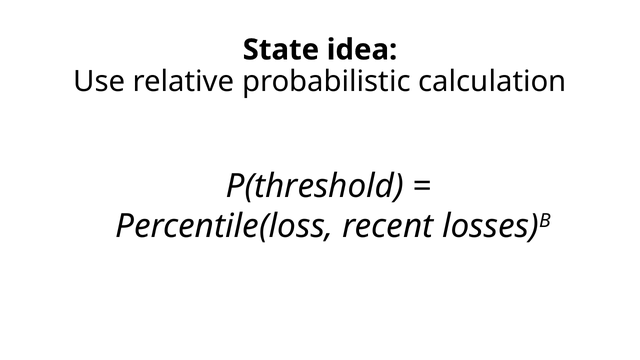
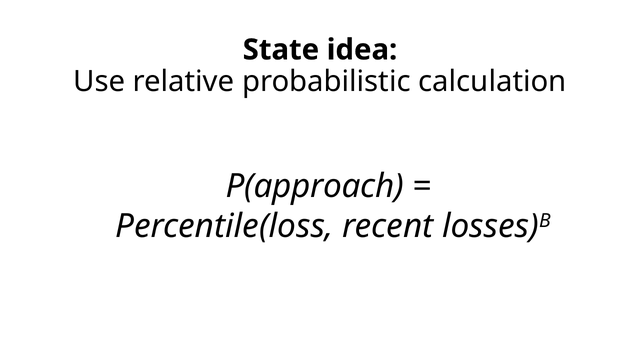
P(threshold: P(threshold -> P(approach
